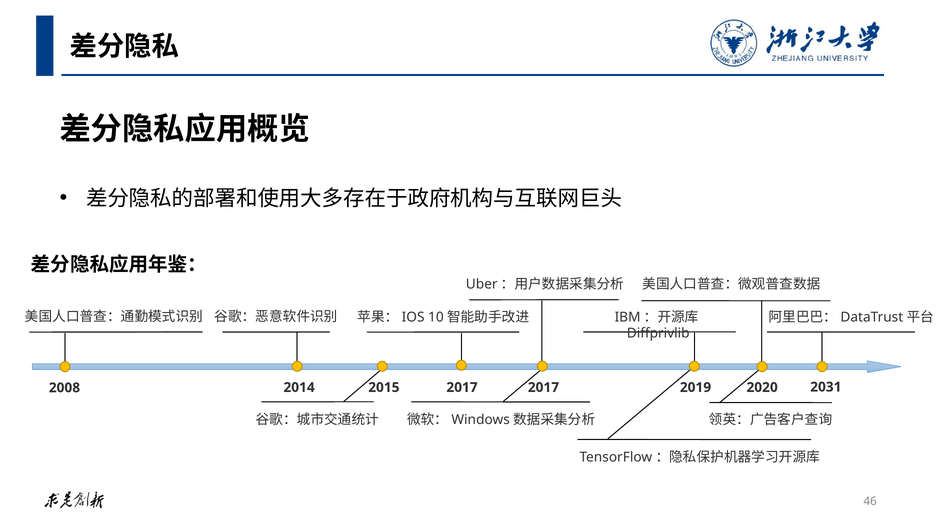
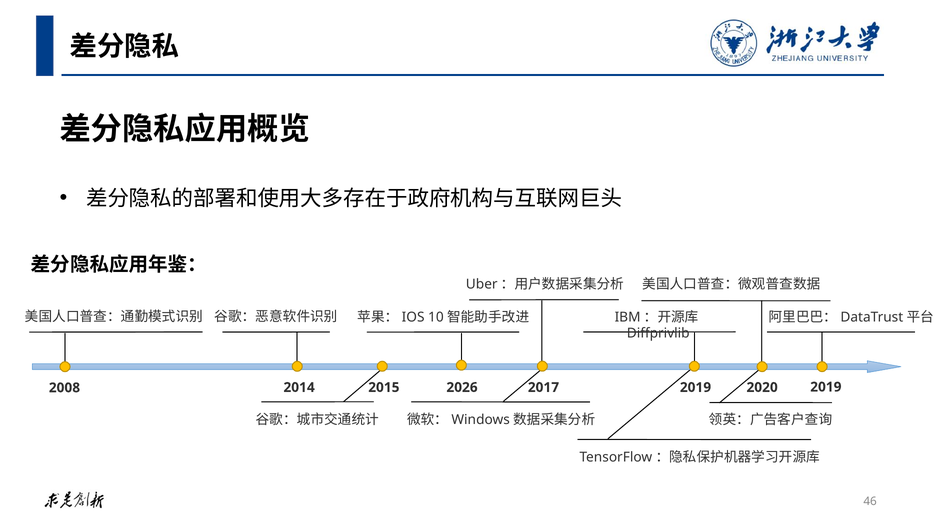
2031 at (826, 387): 2031 -> 2019
2015 2017: 2017 -> 2026
